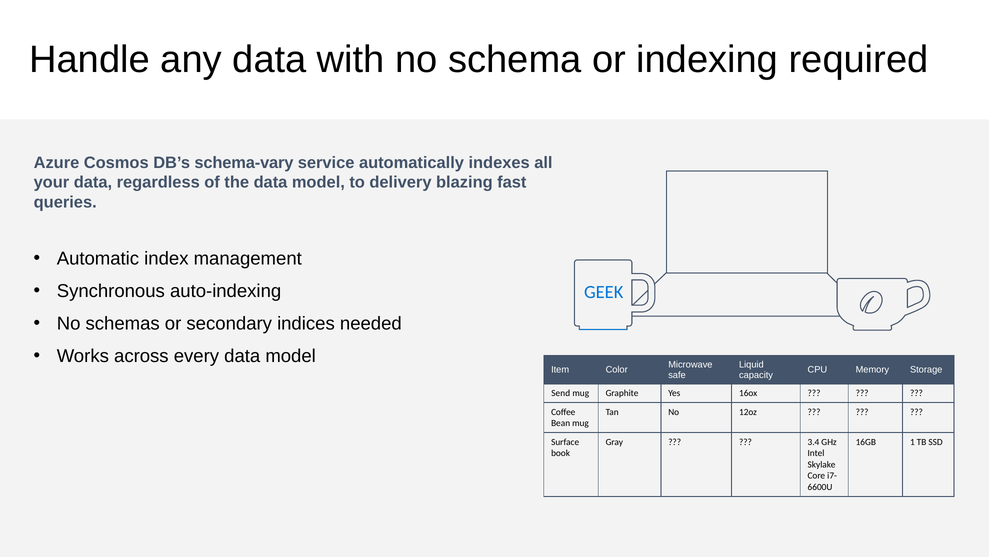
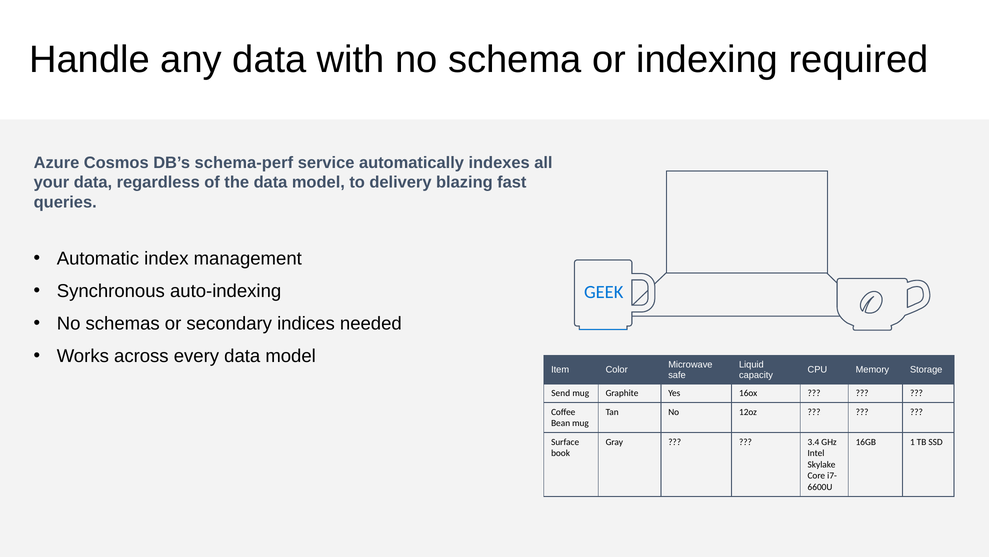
schema-vary: schema-vary -> schema-perf
